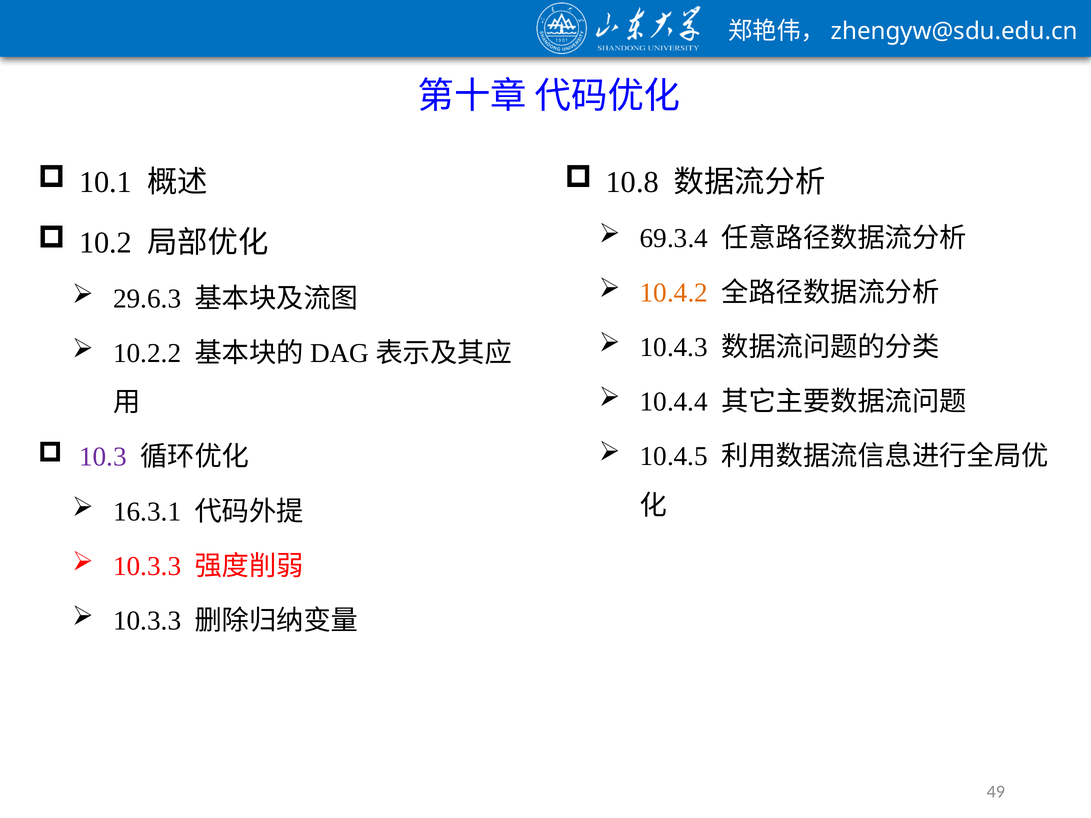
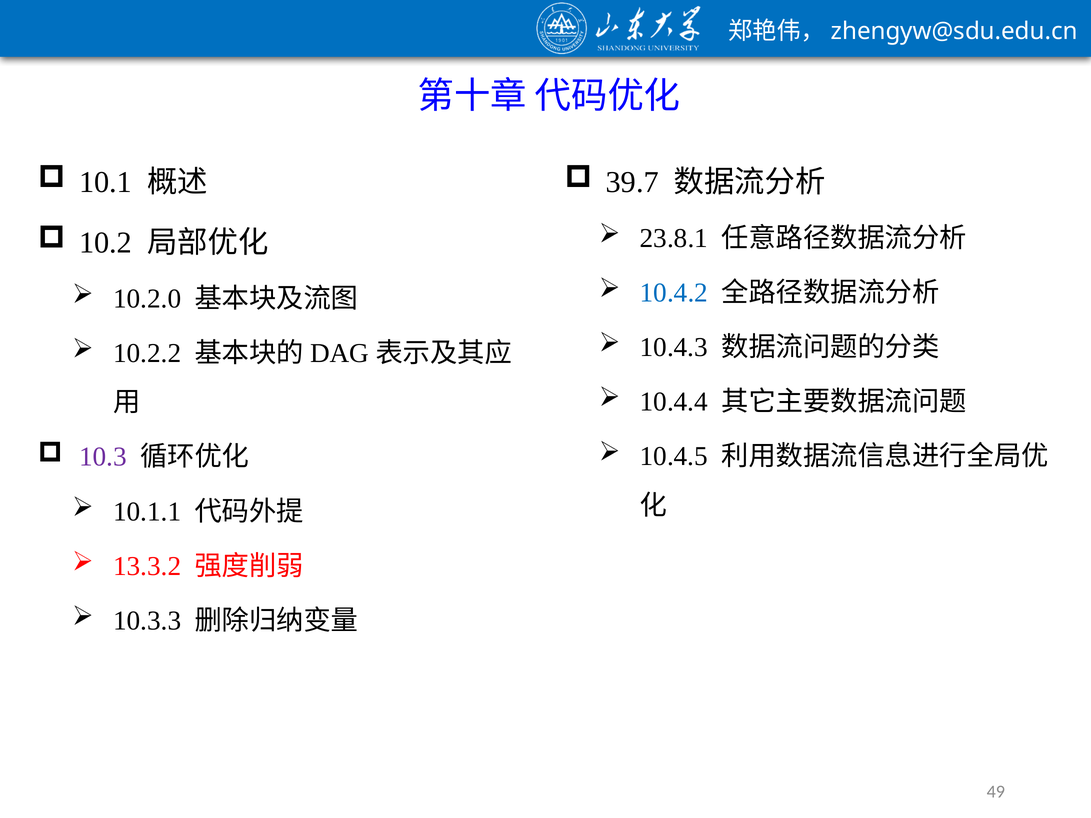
10.8: 10.8 -> 39.7
69.3.4: 69.3.4 -> 23.8.1
10.4.2 colour: orange -> blue
29.6.3: 29.6.3 -> 10.2.0
16.3.1: 16.3.1 -> 10.1.1
10.3.3 at (147, 566): 10.3.3 -> 13.3.2
